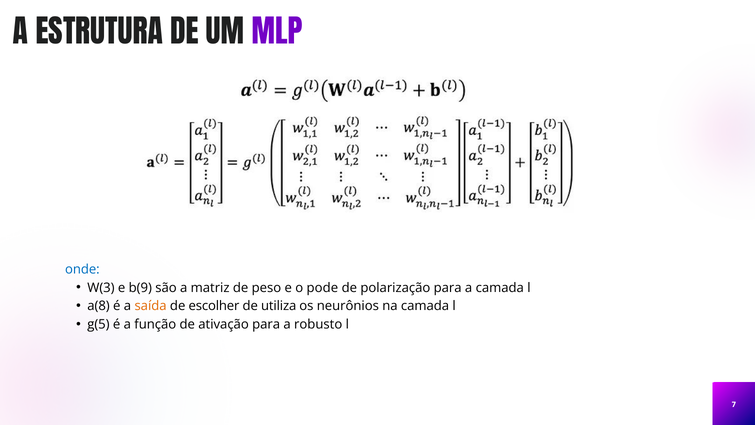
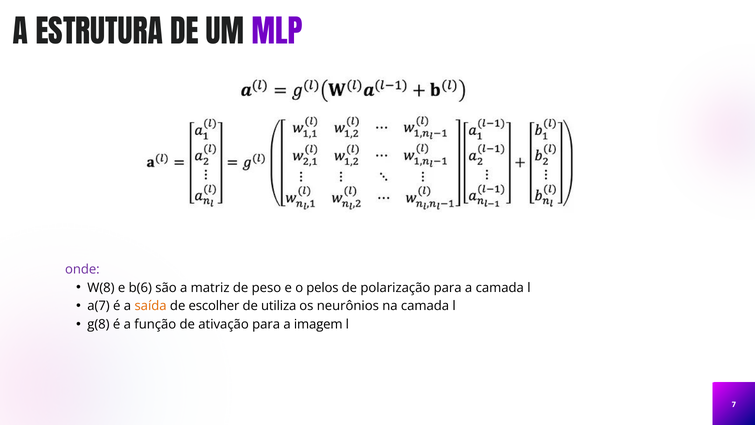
onde colour: blue -> purple
W(3: W(3 -> W(8
b(9: b(9 -> b(6
pode: pode -> pelos
a(8: a(8 -> a(7
g(5: g(5 -> g(8
robusto: robusto -> imagem
